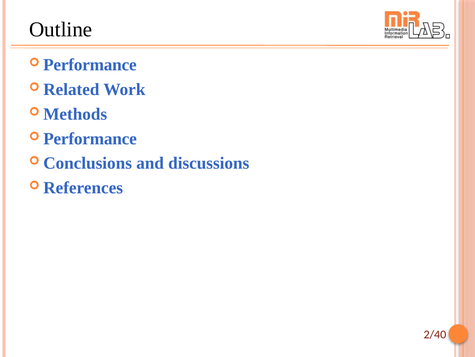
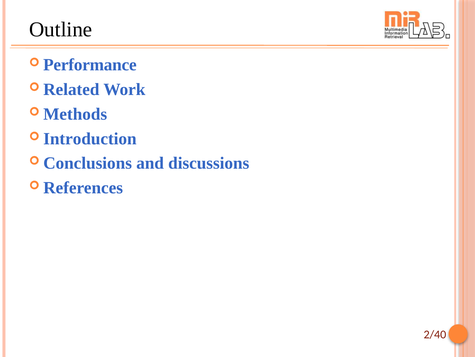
Performance at (90, 138): Performance -> Introduction
